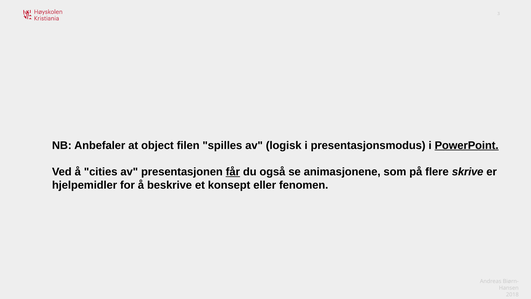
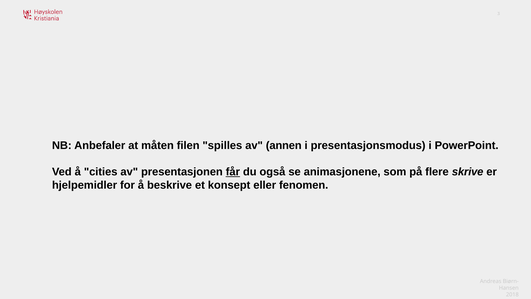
object: object -> måten
logisk: logisk -> annen
PowerPoint underline: present -> none
